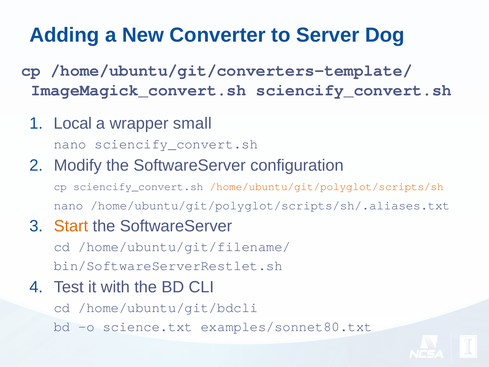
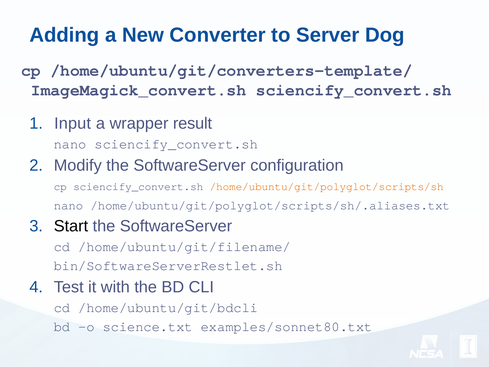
Local: Local -> Input
small: small -> result
Start colour: orange -> black
